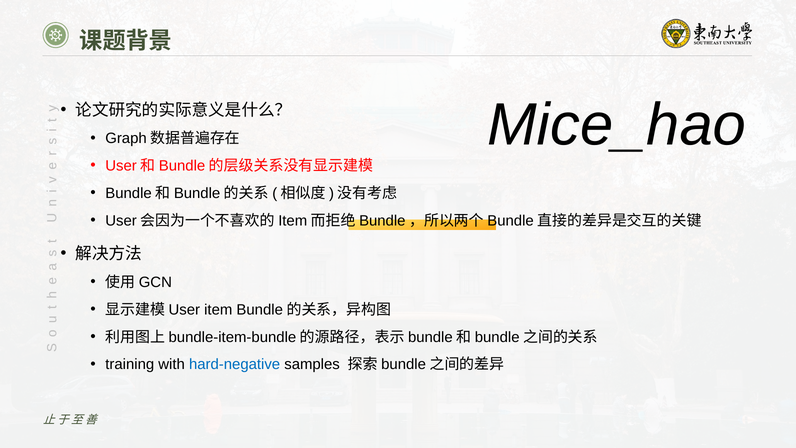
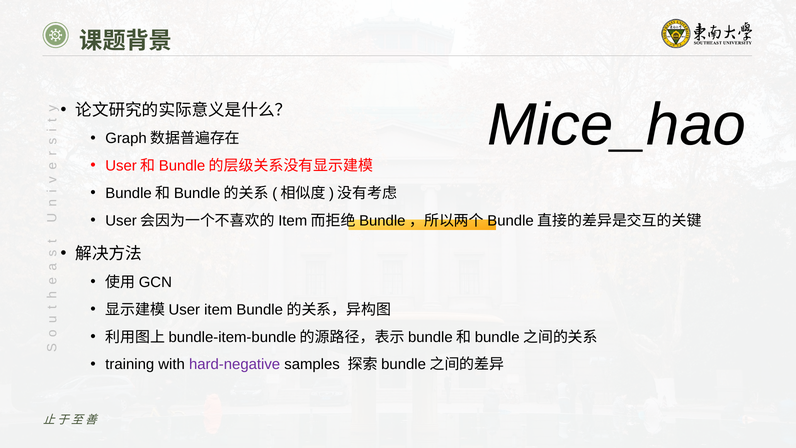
hard-negative colour: blue -> purple
